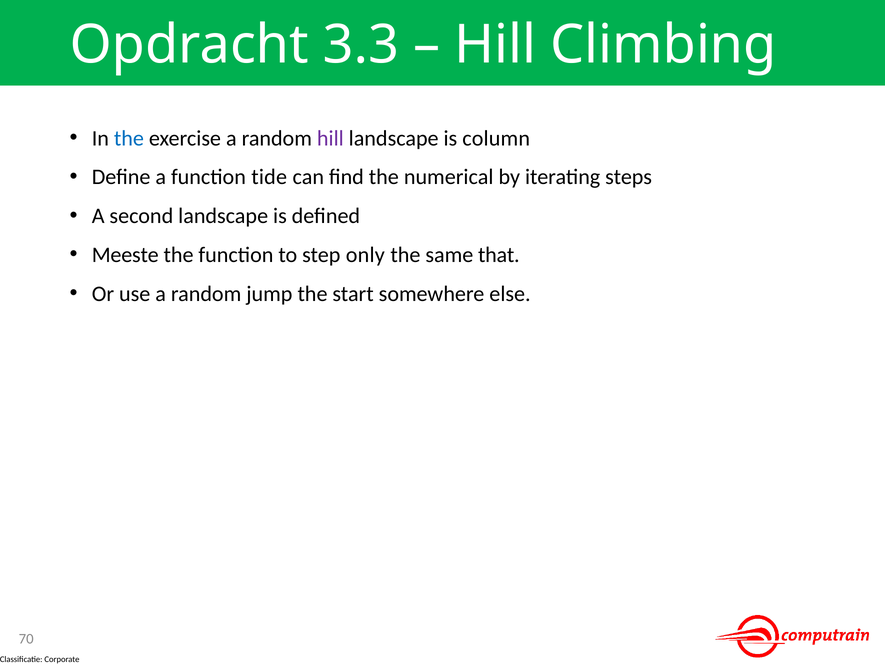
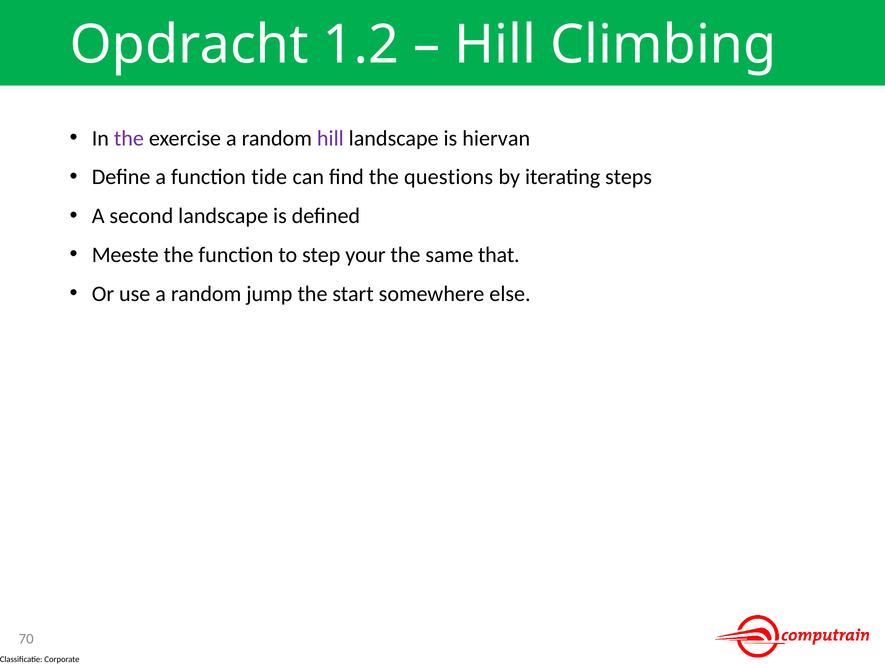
3.3: 3.3 -> 1.2
the at (129, 138) colour: blue -> purple
column: column -> hiervan
numerical: numerical -> questions
only: only -> your
